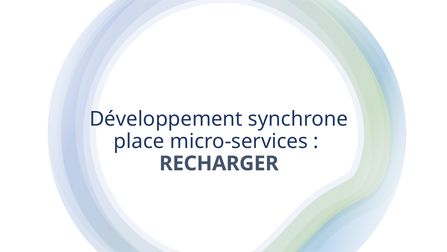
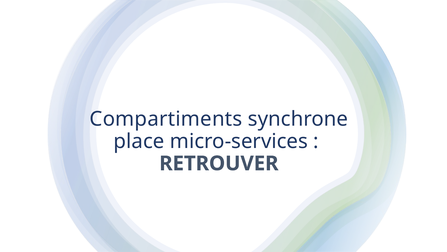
Développement: Développement -> Compartiments
RECHARGER: RECHARGER -> RETROUVER
